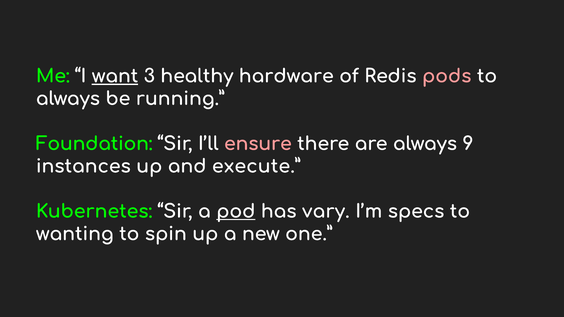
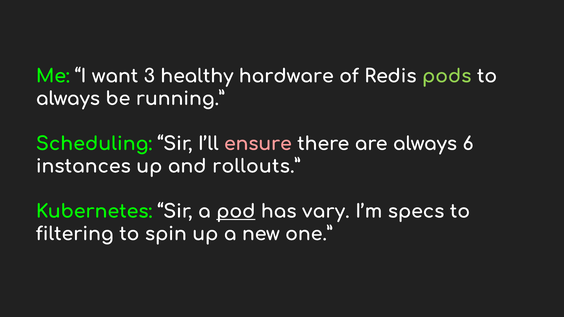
want underline: present -> none
pods colour: pink -> light green
Foundation: Foundation -> Scheduling
9: 9 -> 6
execute: execute -> rollouts
wanting: wanting -> filtering
